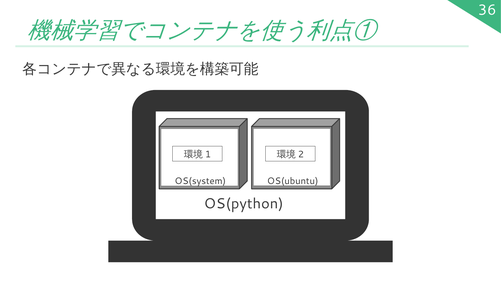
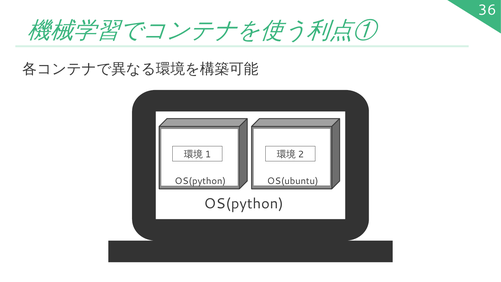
OS(system at (200, 181): OS(system -> OS(python
